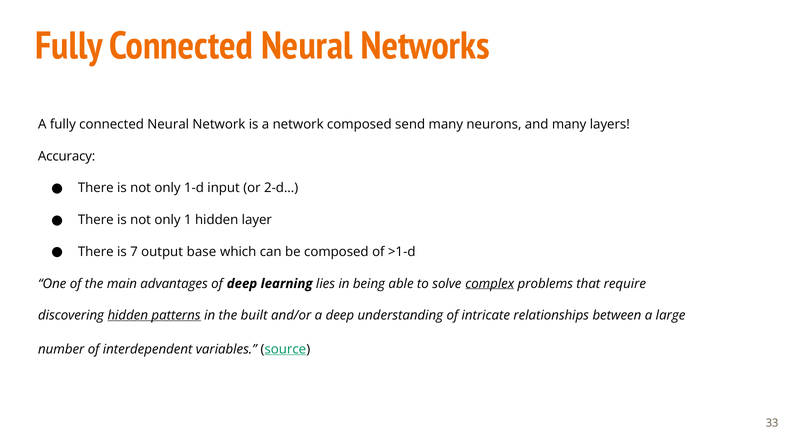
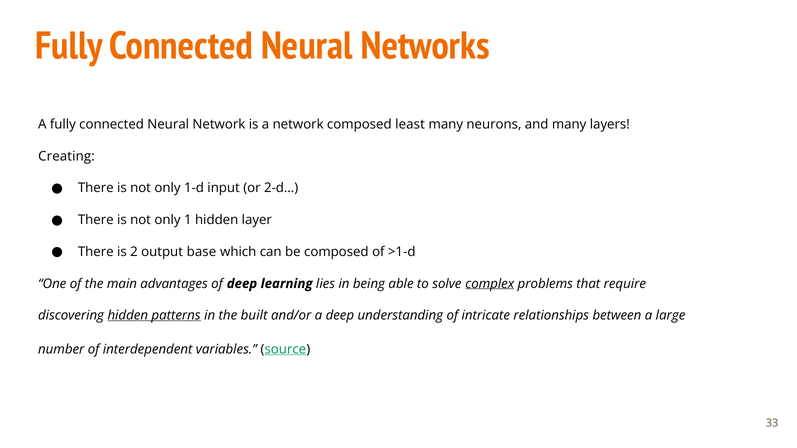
send: send -> least
Accuracy: Accuracy -> Creating
7: 7 -> 2
